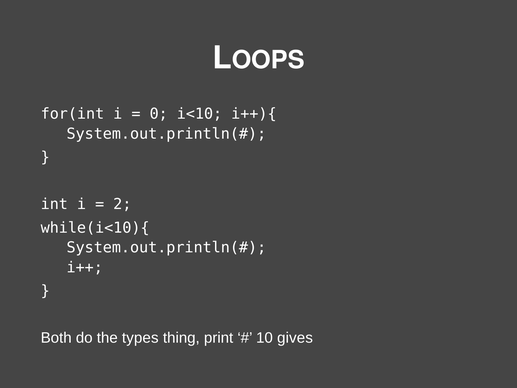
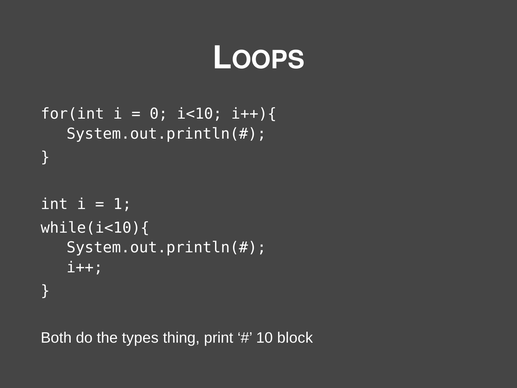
2: 2 -> 1
gives: gives -> block
